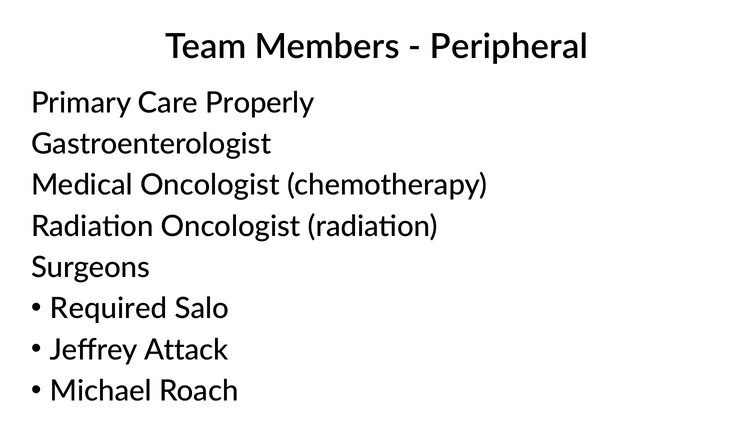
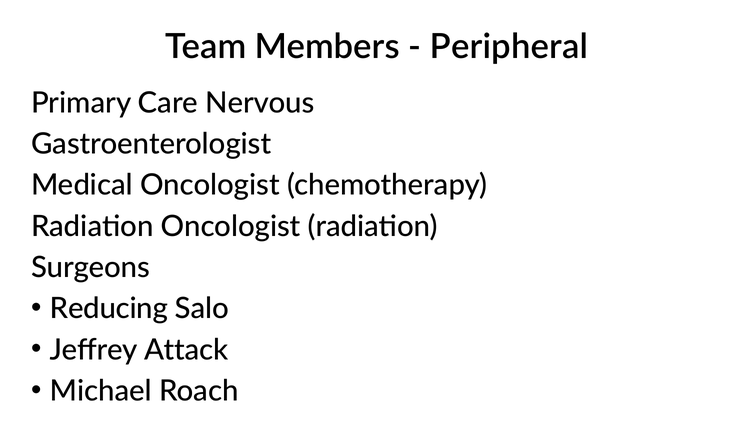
Properly: Properly -> Nervous
Required: Required -> Reducing
